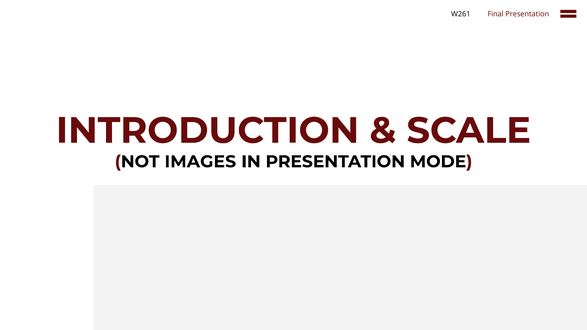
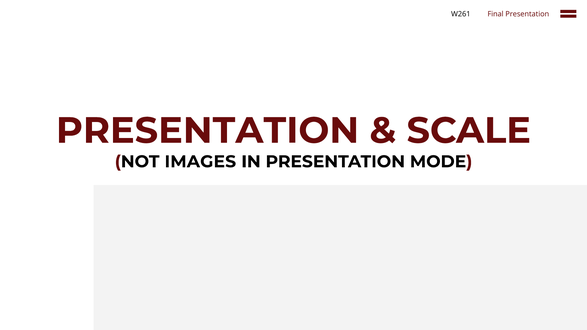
INTRODUCTION at (208, 131): INTRODUCTION -> PRESENTATION
